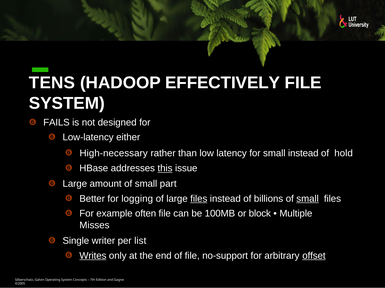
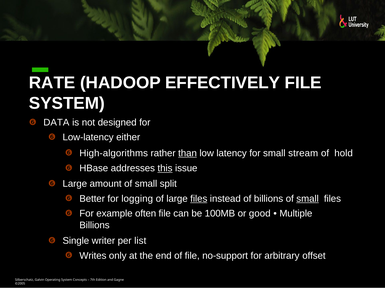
TENS: TENS -> RATE
FAILS: FAILS -> DATA
High-necessary: High-necessary -> High-algorithms
than underline: none -> present
small instead: instead -> stream
part: part -> split
block: block -> good
Misses at (94, 226): Misses -> Billions
Writes underline: present -> none
offset underline: present -> none
